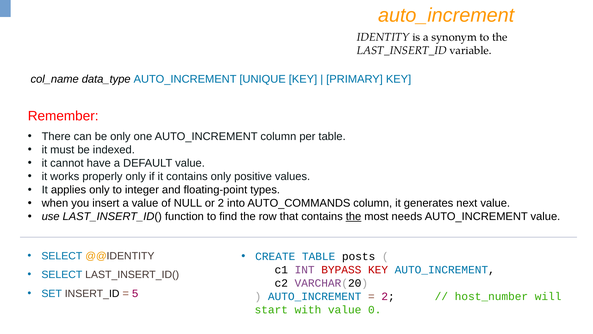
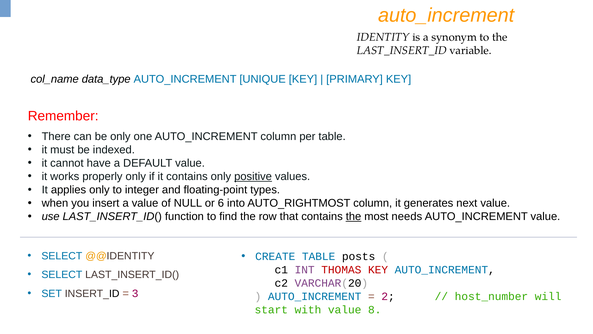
positive underline: none -> present
or 2: 2 -> 6
AUTO_COMMANDS: AUTO_COMMANDS -> AUTO_RIGHTMOST
BYPASS: BYPASS -> THOMAS
5: 5 -> 3
0: 0 -> 8
